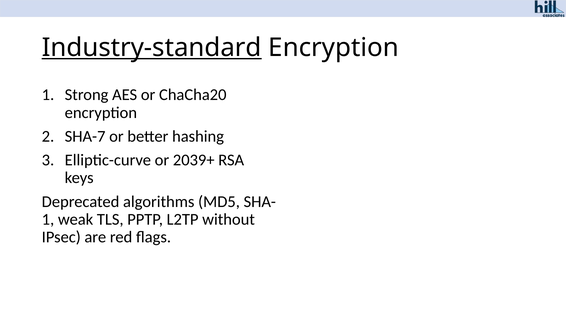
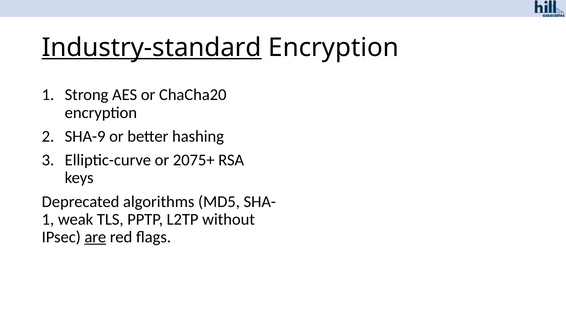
SHA-7: SHA-7 -> SHA-9
2039+: 2039+ -> 2075+
are underline: none -> present
